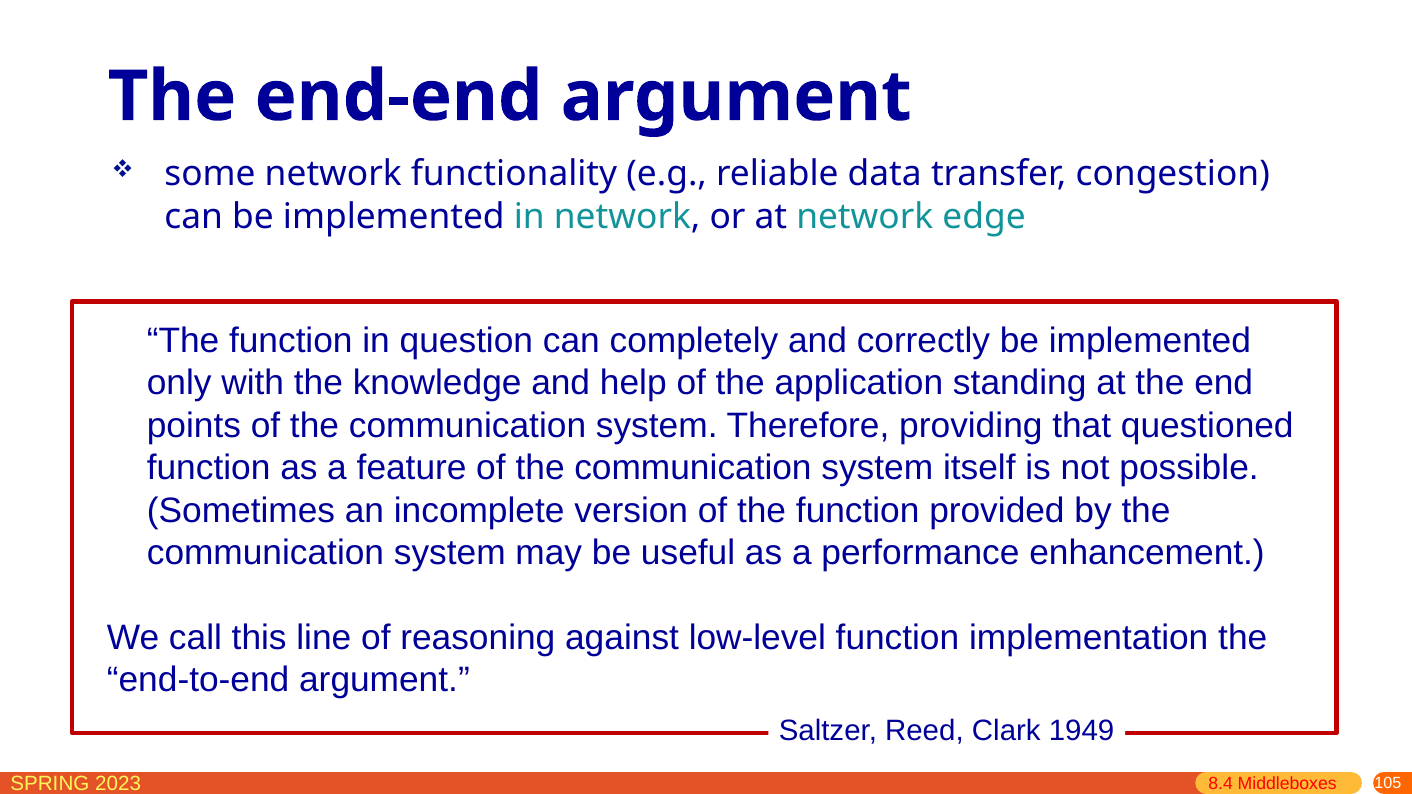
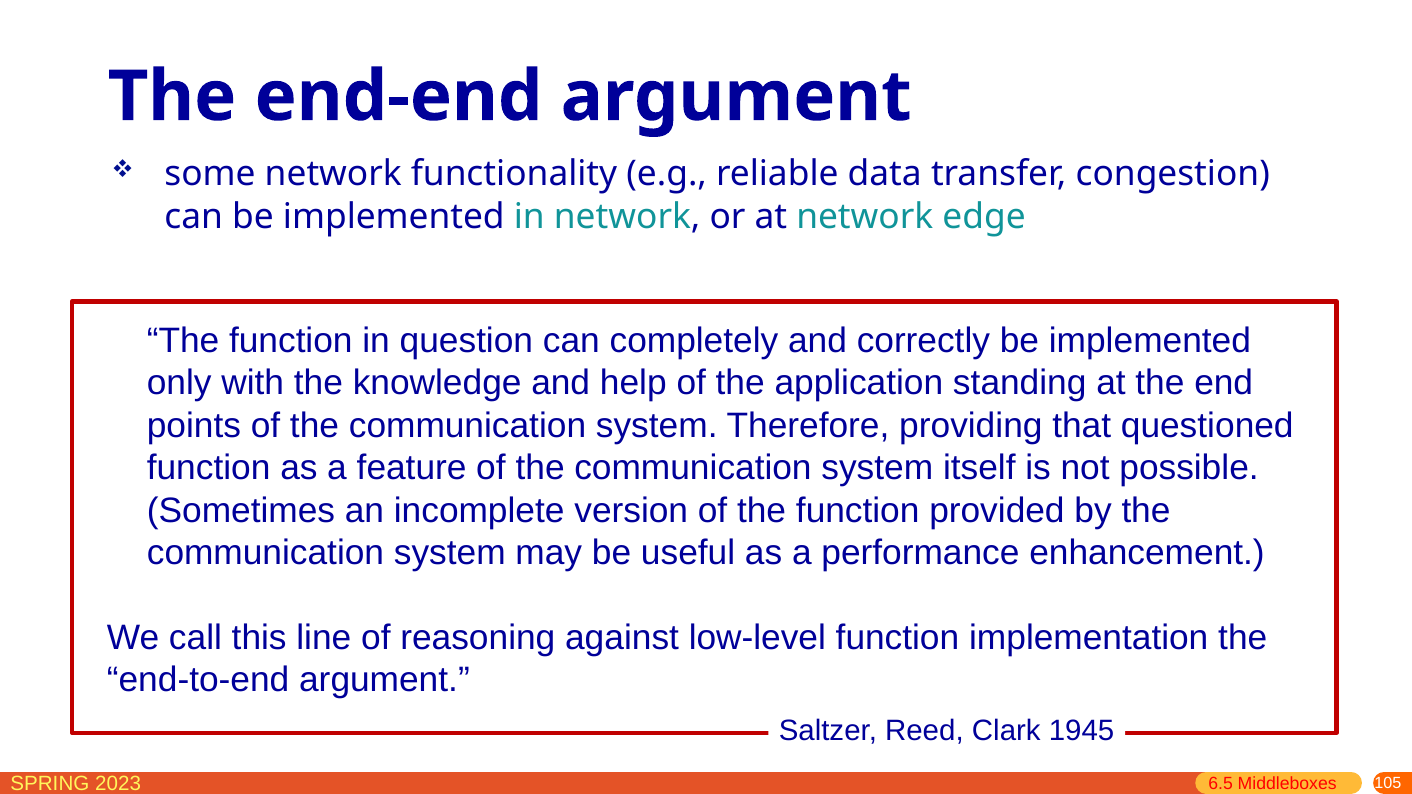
1949: 1949 -> 1945
8.4: 8.4 -> 6.5
